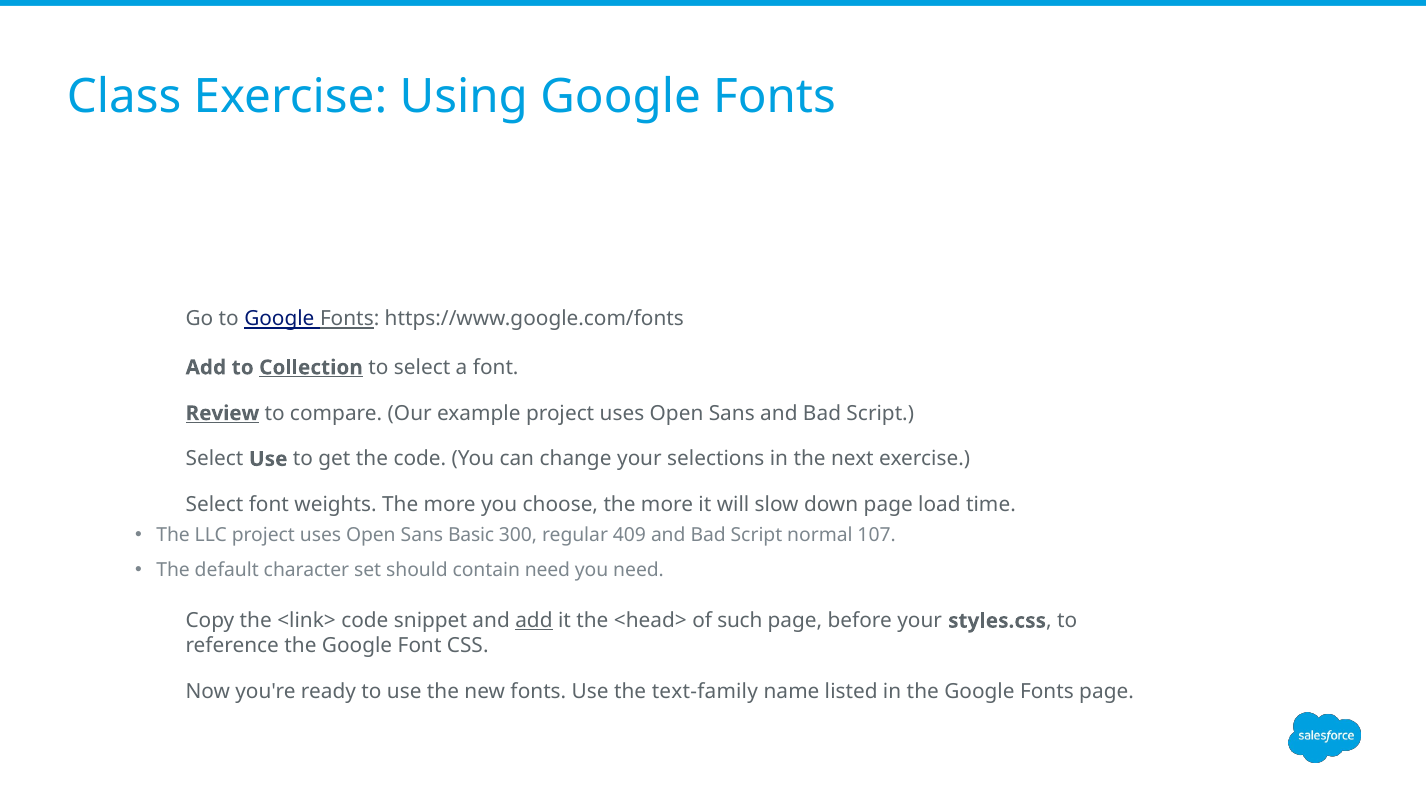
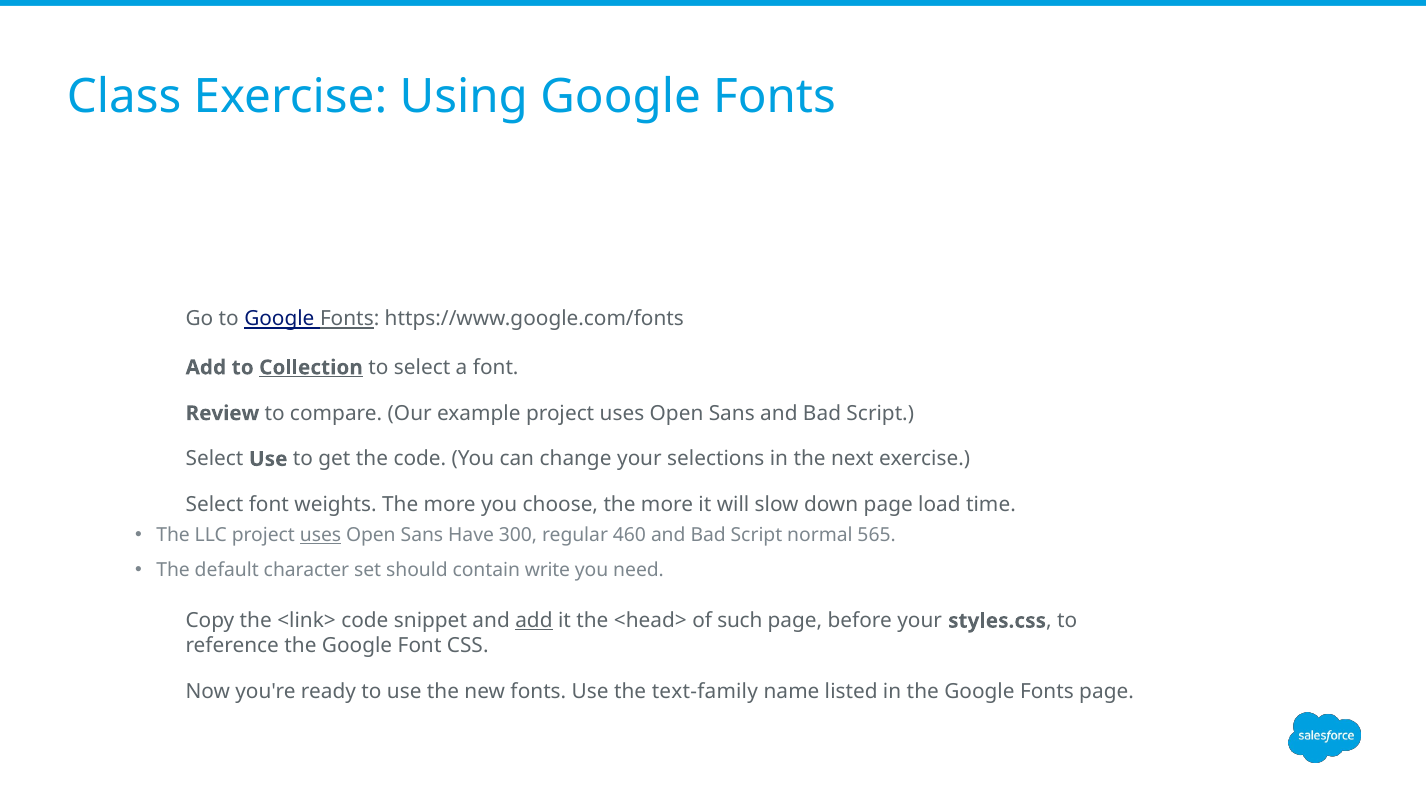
Review underline: present -> none
uses at (321, 535) underline: none -> present
Basic: Basic -> Have
409: 409 -> 460
107: 107 -> 565
contain need: need -> write
